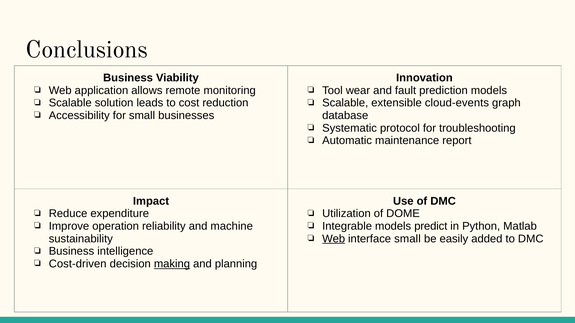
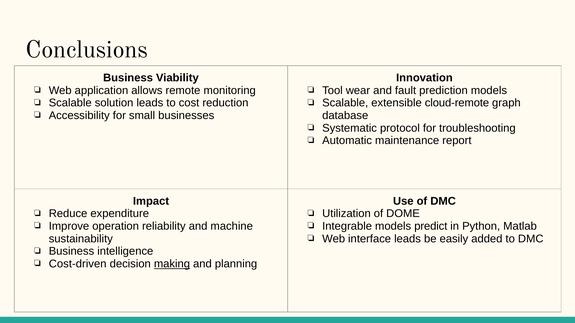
cloud-events: cloud-events -> cloud-remote
Web at (334, 239) underline: present -> none
interface small: small -> leads
